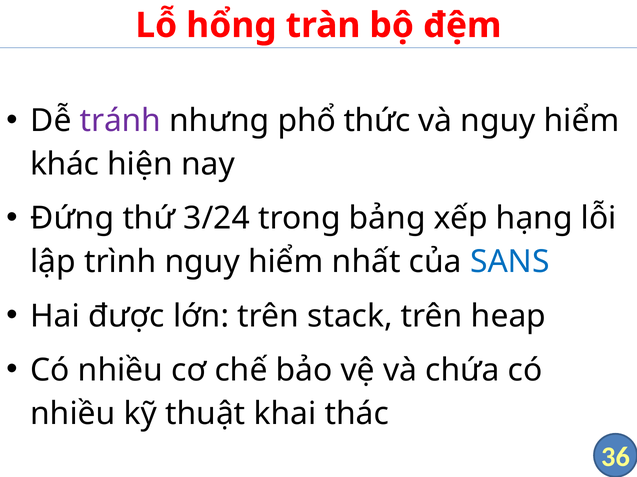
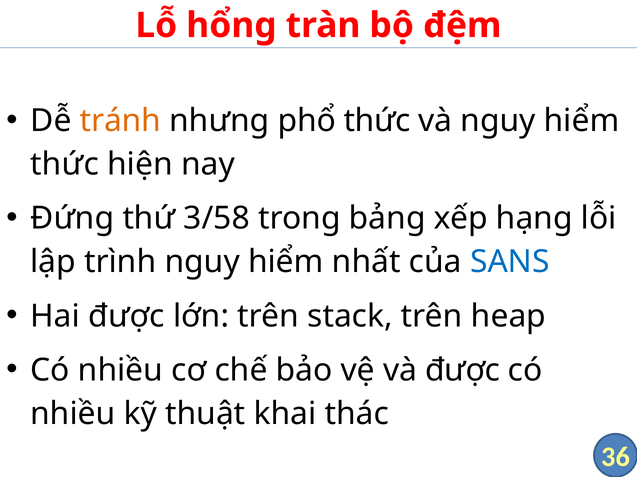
tránh colour: purple -> orange
khác at (65, 165): khác -> thức
3/24: 3/24 -> 3/58
và chứa: chứa -> được
